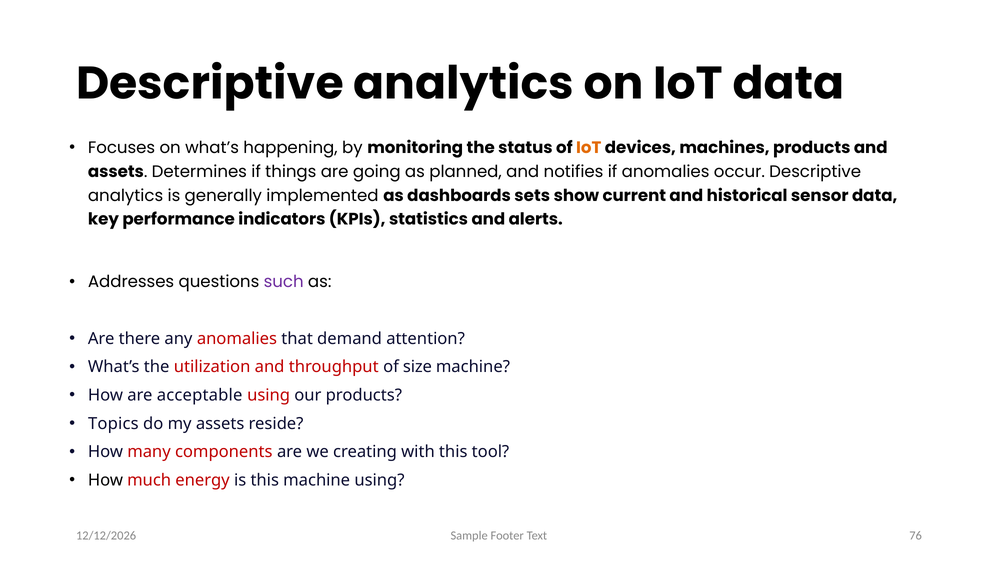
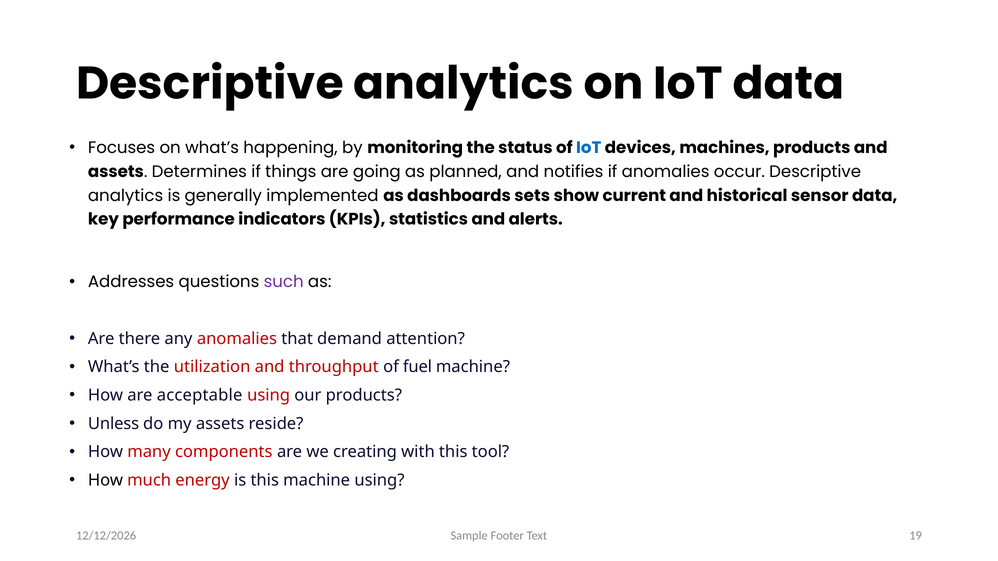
IoT at (589, 148) colour: orange -> blue
size: size -> fuel
Topics: Topics -> Unless
76: 76 -> 19
